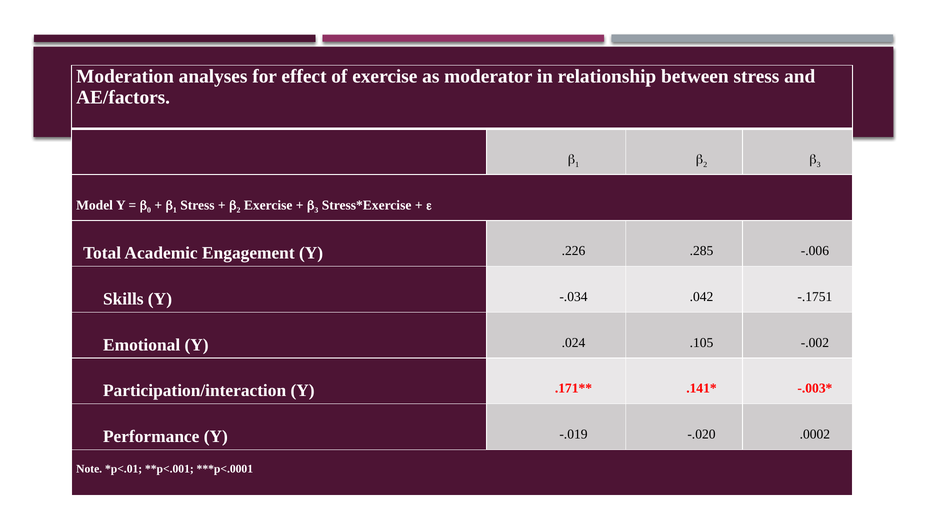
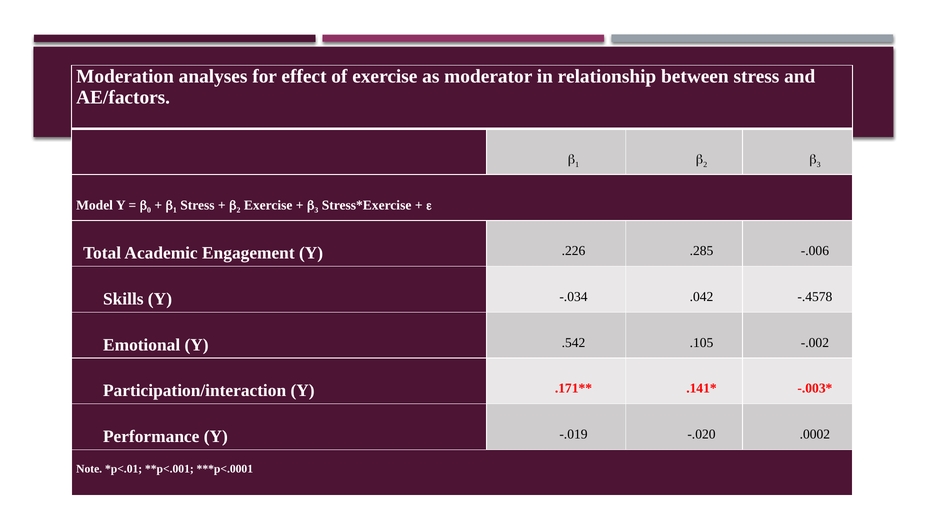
-.1751: -.1751 -> -.4578
.024: .024 -> .542
